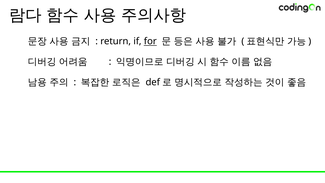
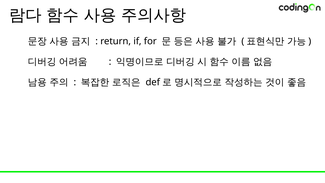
for underline: present -> none
